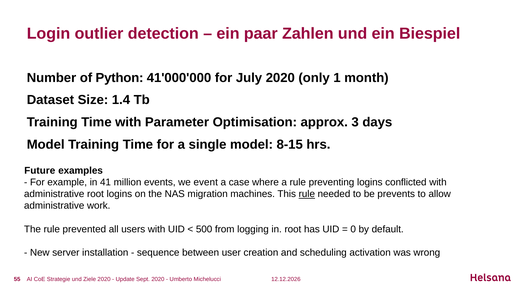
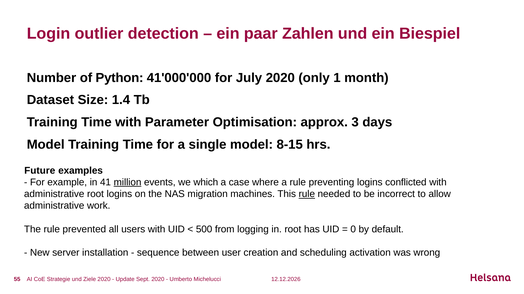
million underline: none -> present
event: event -> which
prevents: prevents -> incorrect
